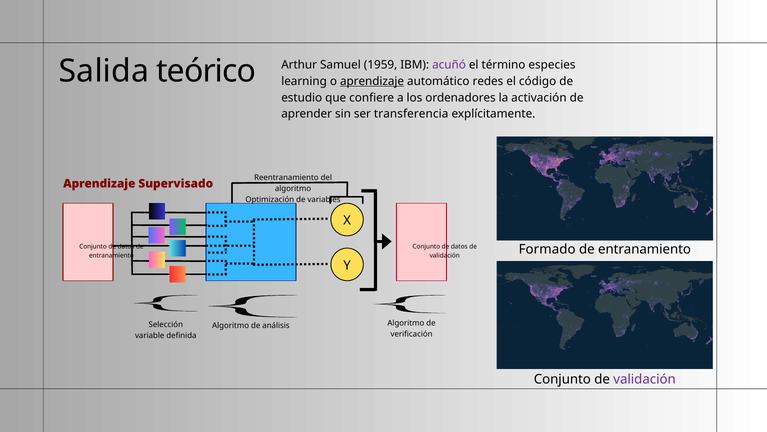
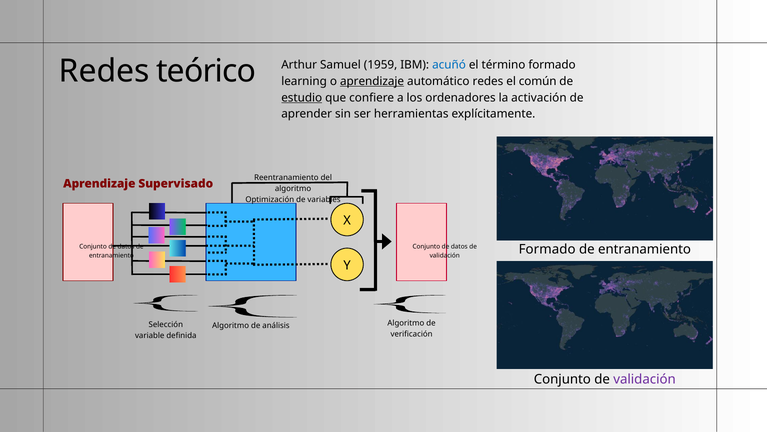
acuñó colour: purple -> blue
término especies: especies -> formado
Salida at (104, 71): Salida -> Redes
código: código -> común
estudio underline: none -> present
transferencia: transferencia -> herramientas
